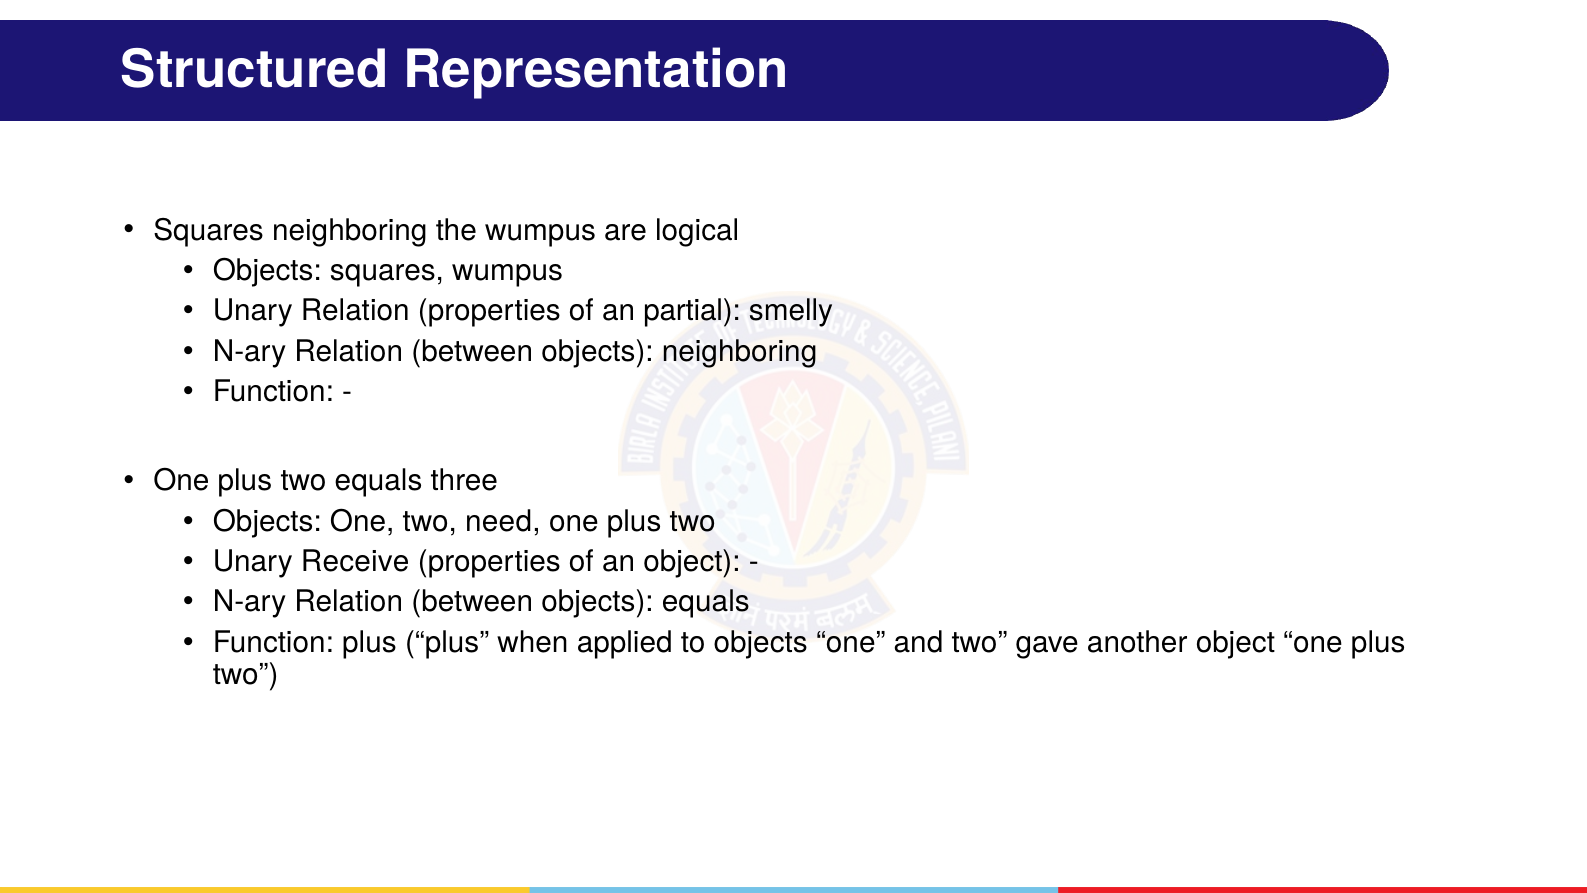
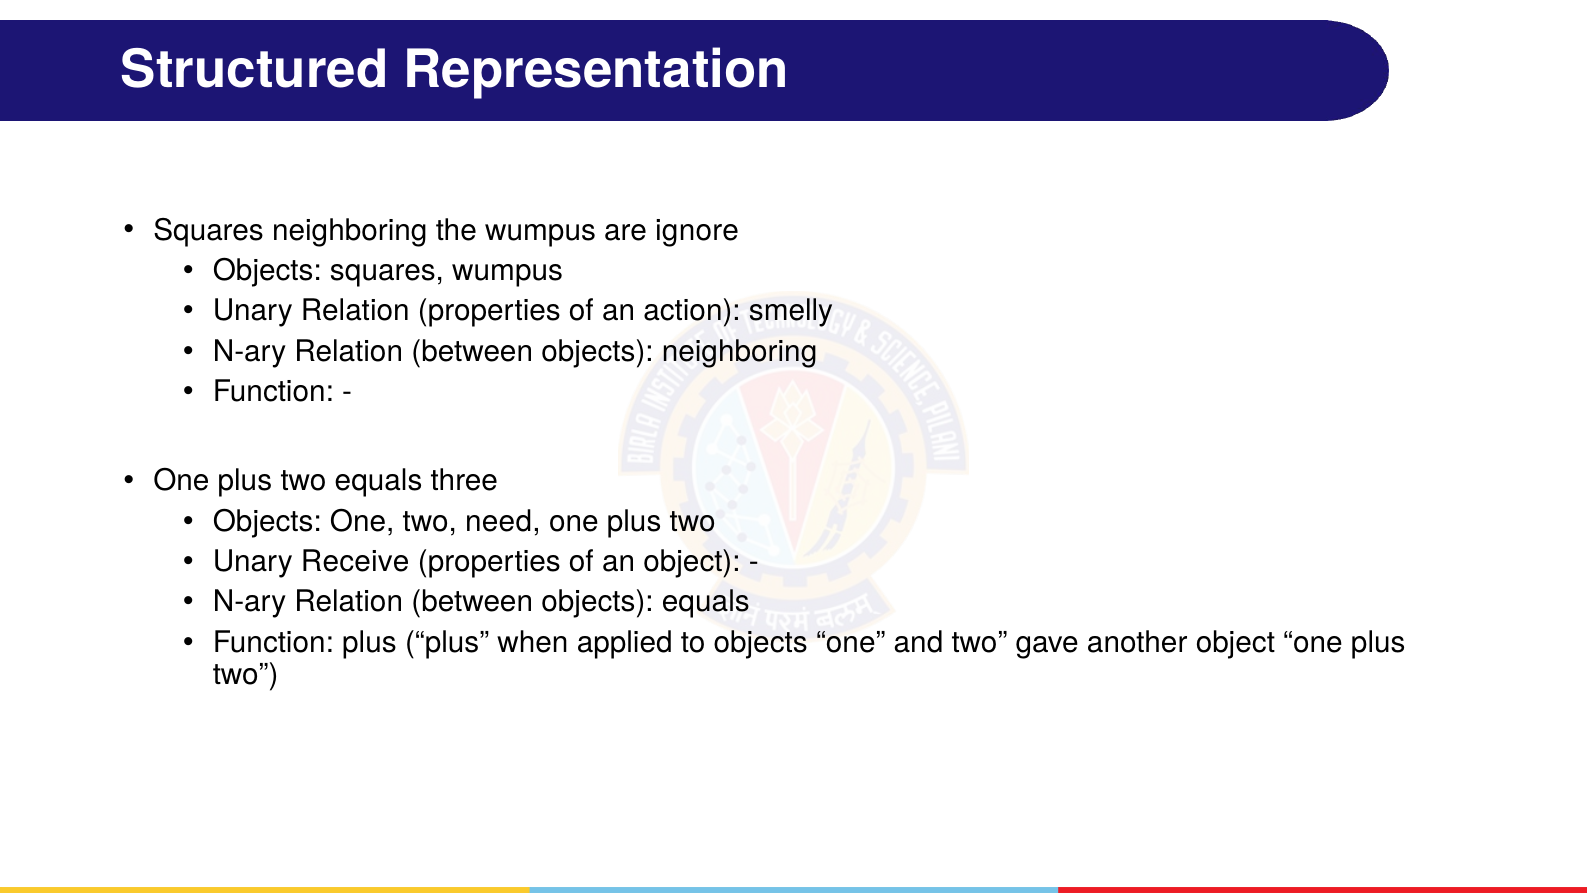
logical: logical -> ignore
partial: partial -> action
